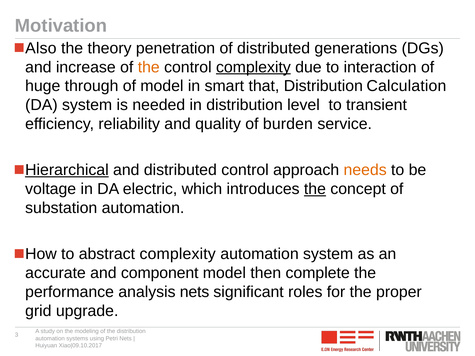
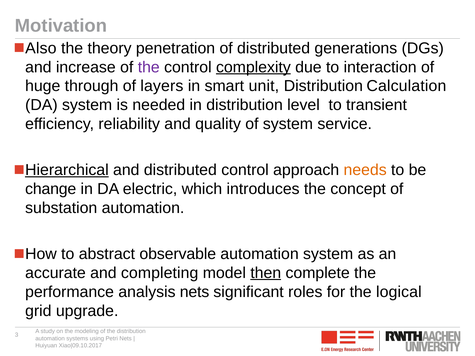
the at (149, 67) colour: orange -> purple
of model: model -> layers
that: that -> unit
of burden: burden -> system
voltage: voltage -> change
the at (315, 189) underline: present -> none
abstract complexity: complexity -> observable
component: component -> completing
then underline: none -> present
proper: proper -> logical
